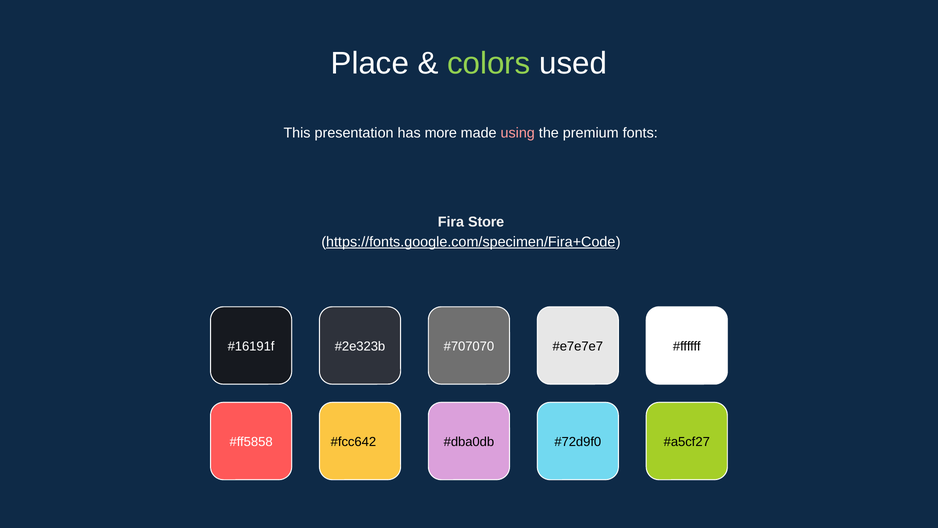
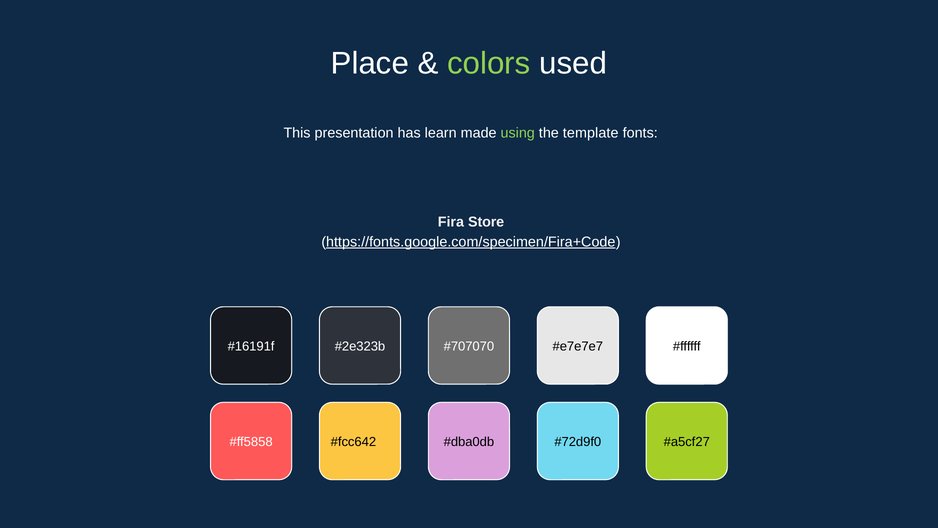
more: more -> learn
using colour: pink -> light green
premium: premium -> template
